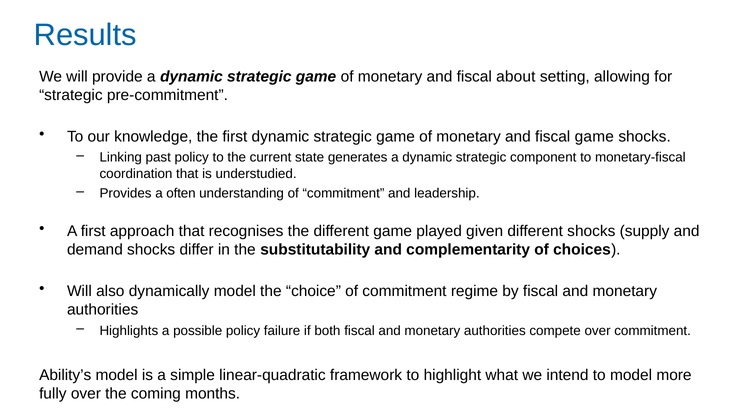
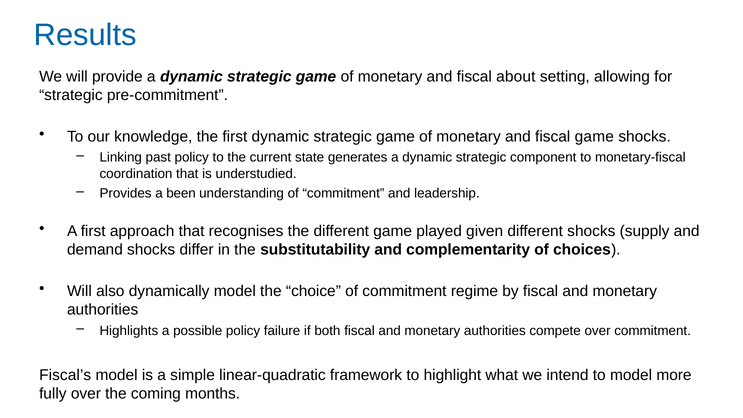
often: often -> been
Ability’s: Ability’s -> Fiscal’s
